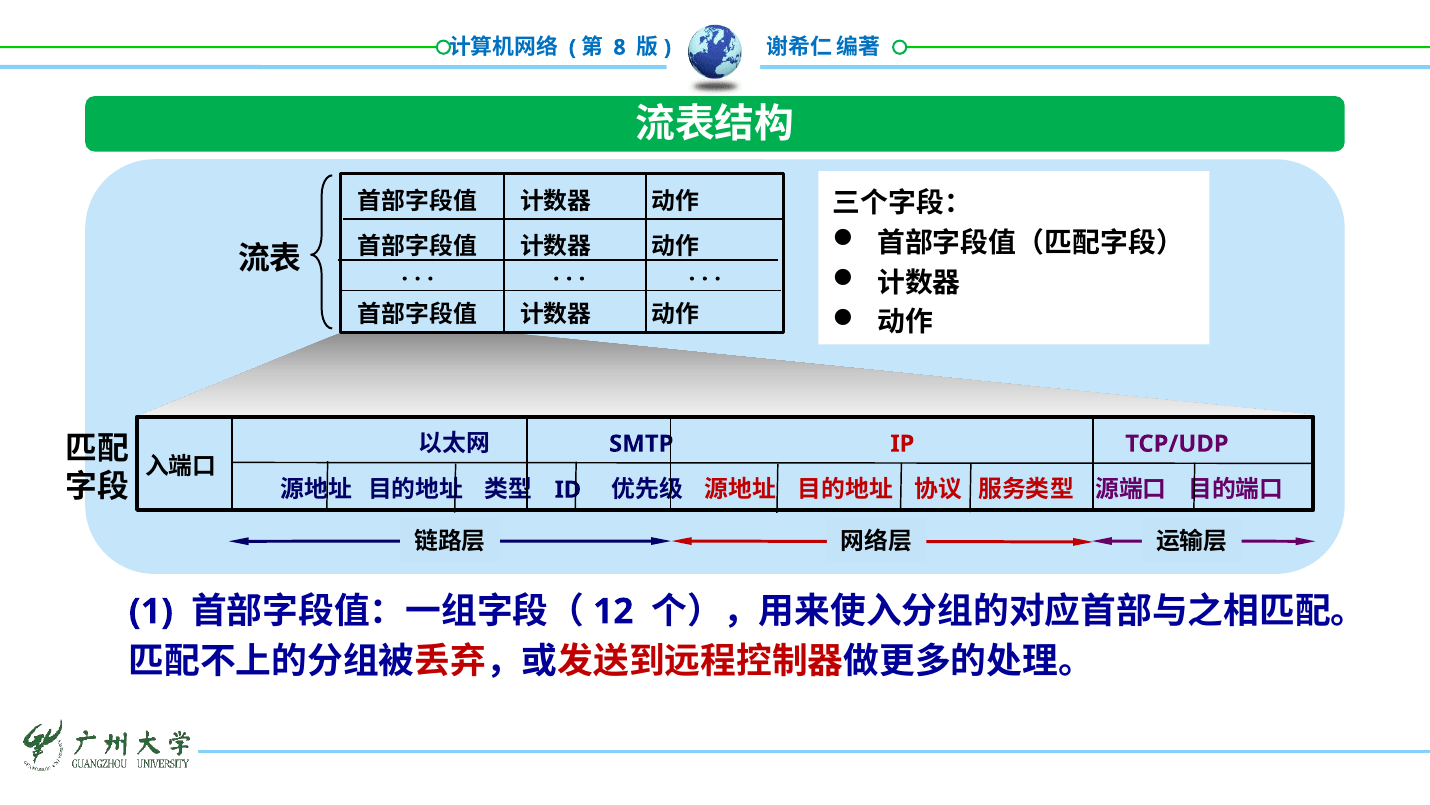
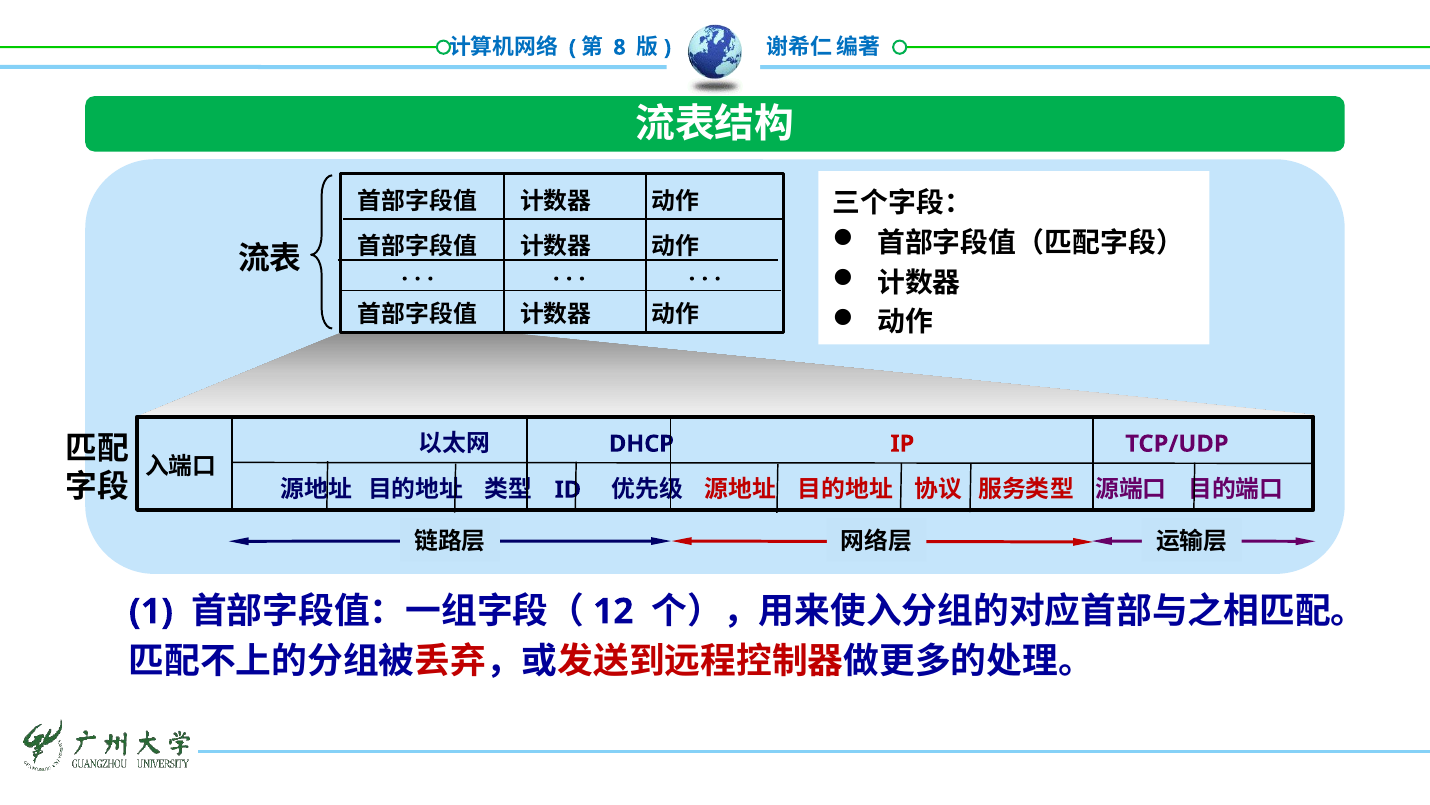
SMTP: SMTP -> DHCP
